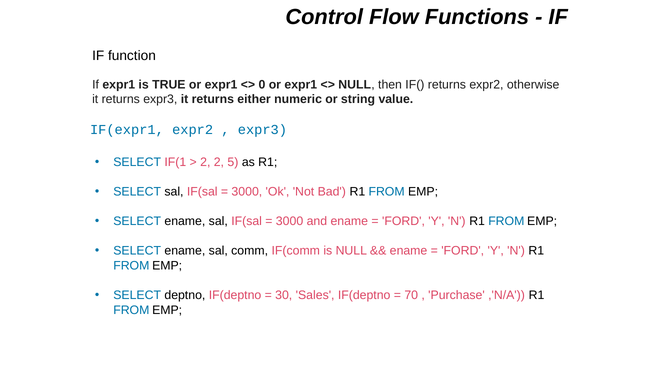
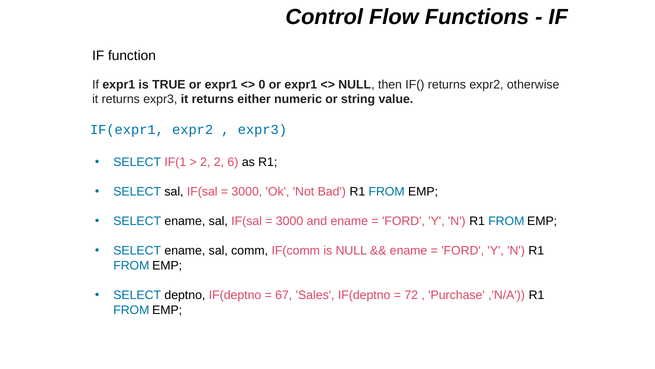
5: 5 -> 6
30: 30 -> 67
70: 70 -> 72
